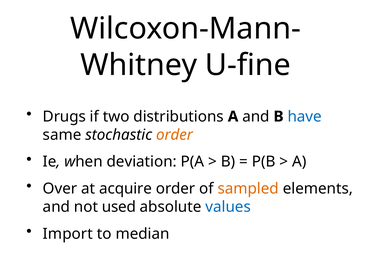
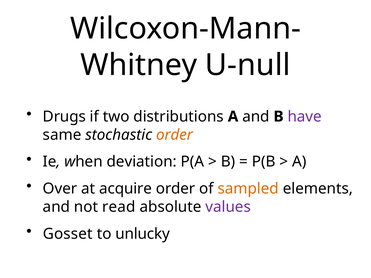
U-fine: U-fine -> U-null
have colour: blue -> purple
used: used -> read
values colour: blue -> purple
Import: Import -> Gosset
median: median -> unlucky
